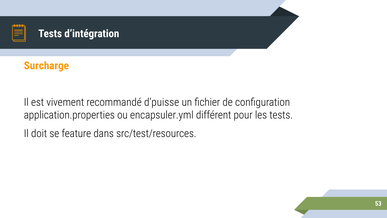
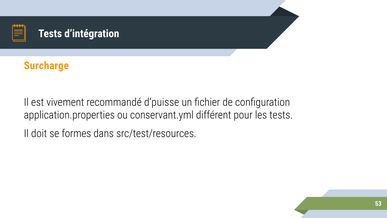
encapsuler.yml: encapsuler.yml -> conservant.yml
feature: feature -> formes
